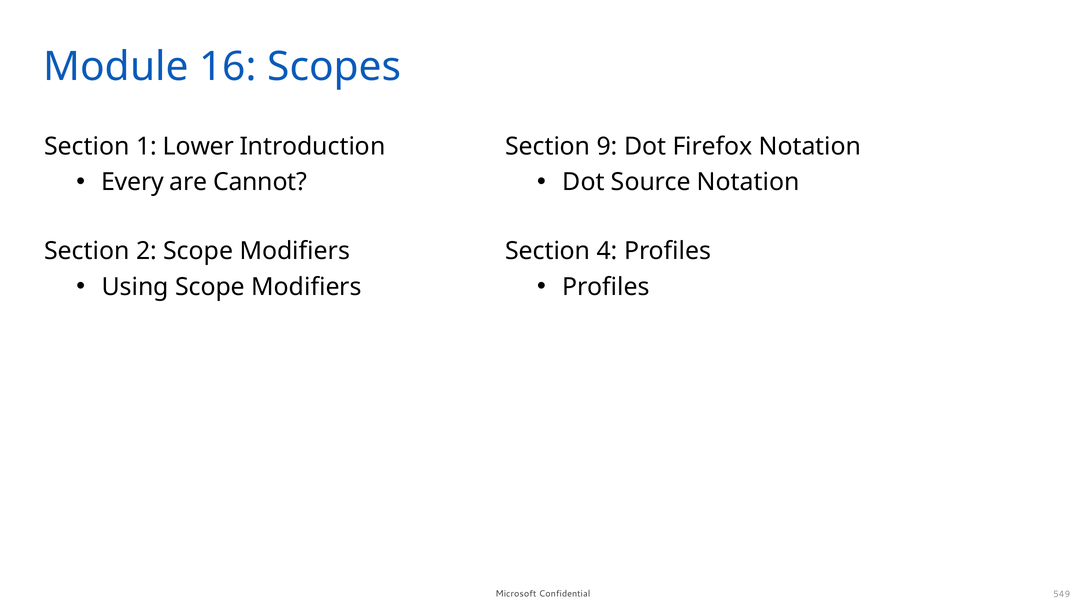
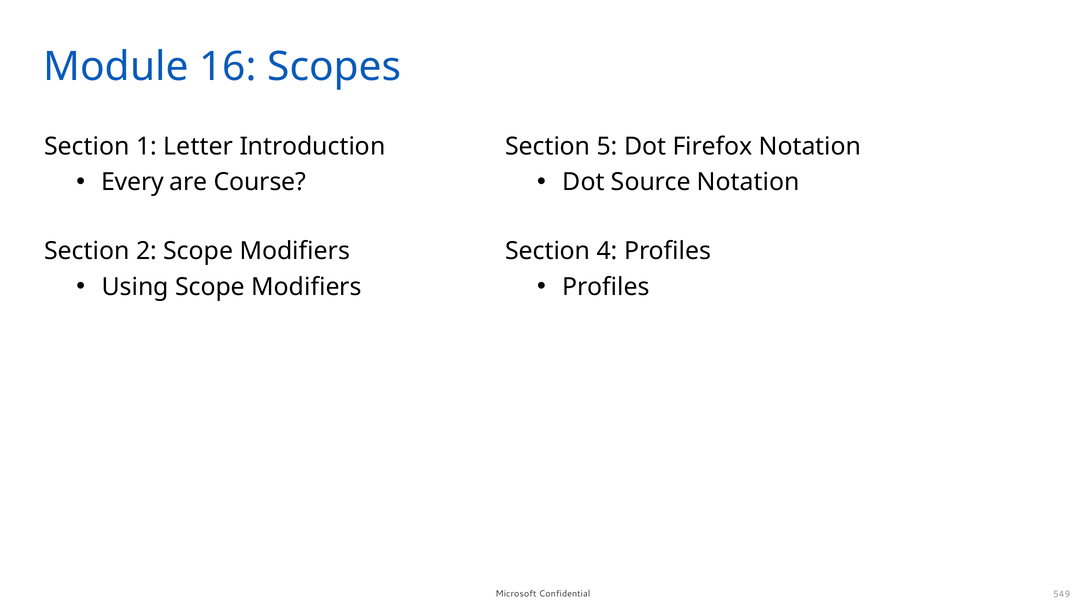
Lower: Lower -> Letter
9: 9 -> 5
Cannot: Cannot -> Course
